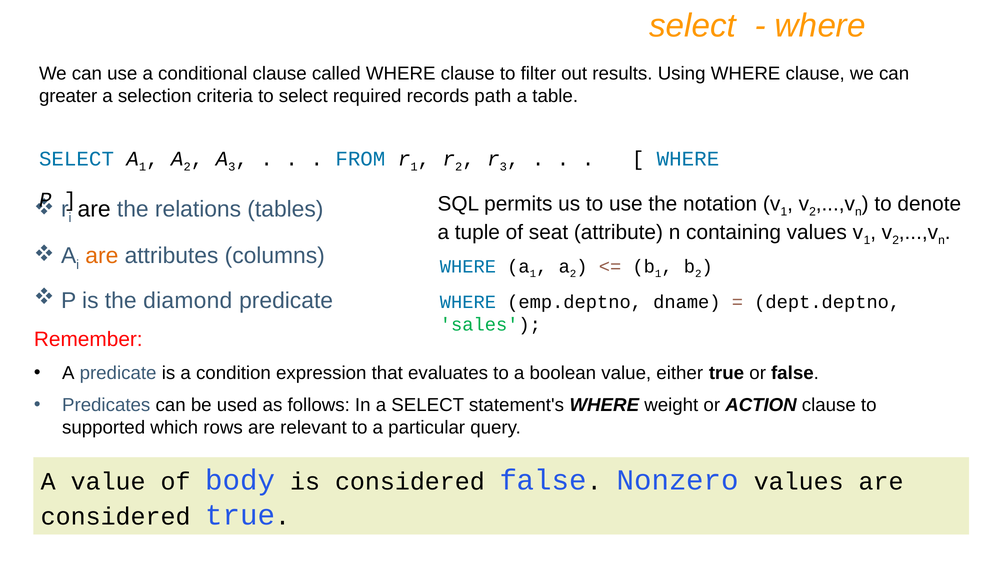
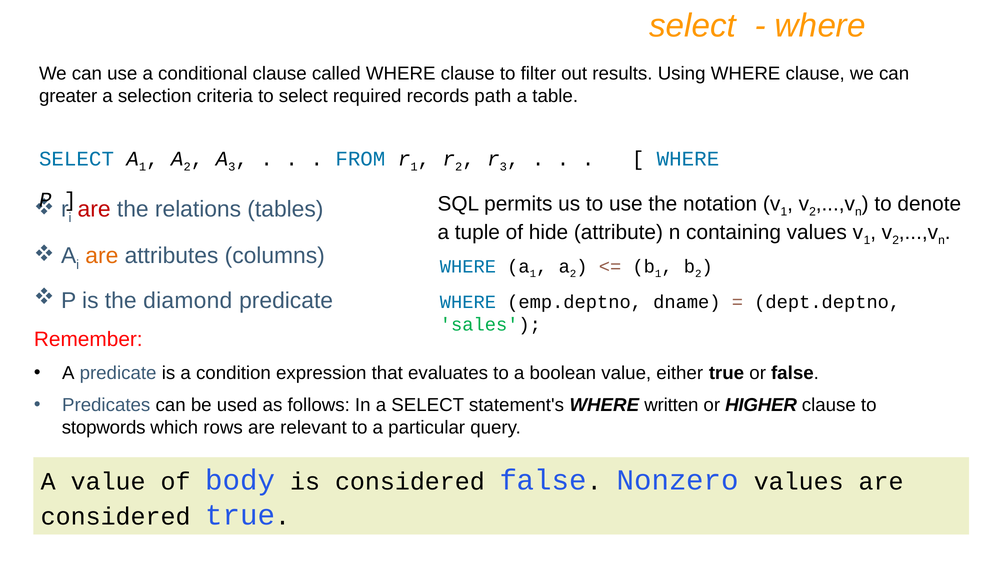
are at (94, 209) colour: black -> red
seat: seat -> hide
weight: weight -> written
ACTION: ACTION -> HIGHER
supported: supported -> stopwords
